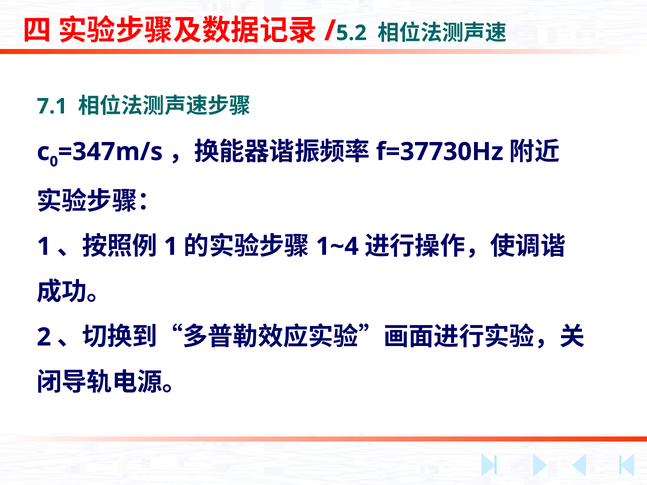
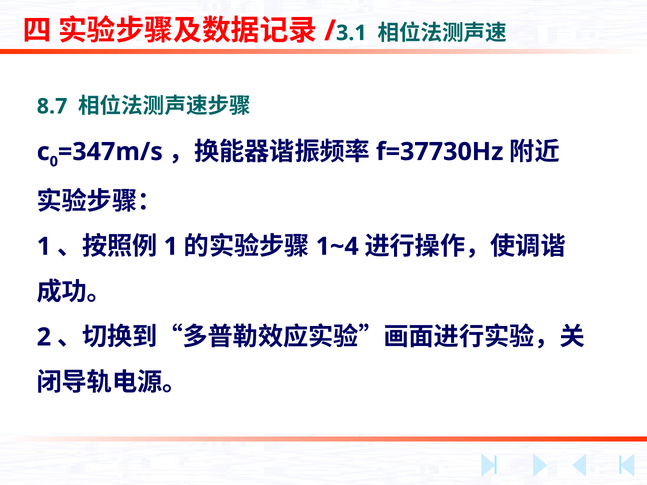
5.2: 5.2 -> 3.1
7.1: 7.1 -> 8.7
